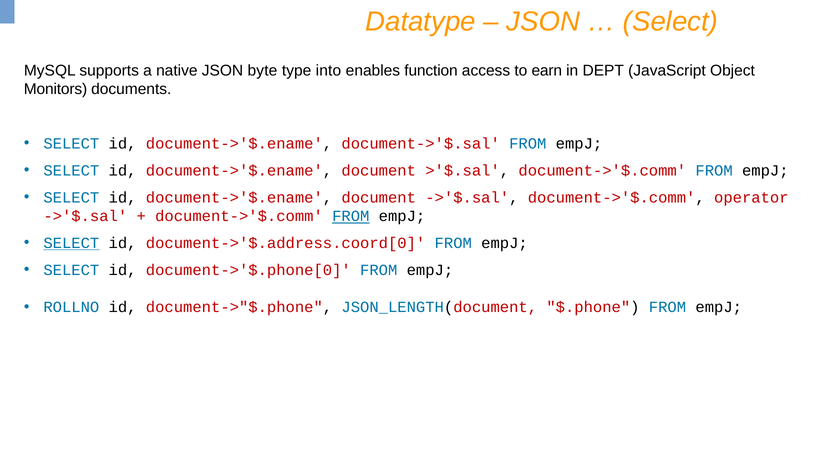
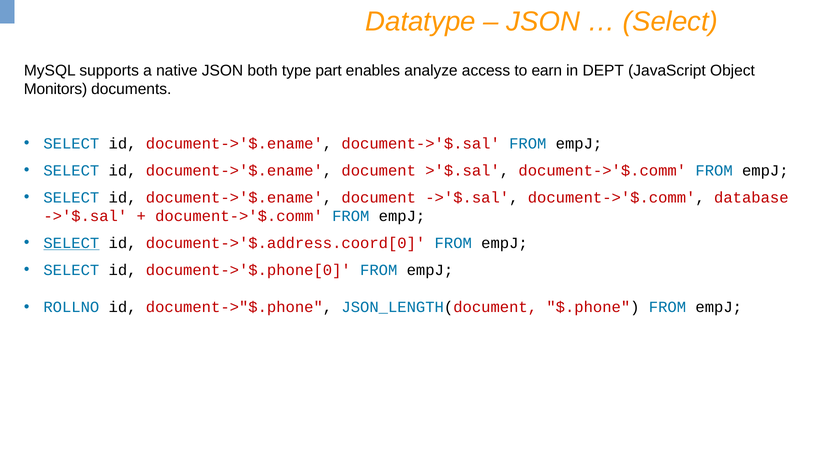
byte: byte -> both
into: into -> part
function: function -> analyze
operator: operator -> database
FROM at (351, 216) underline: present -> none
